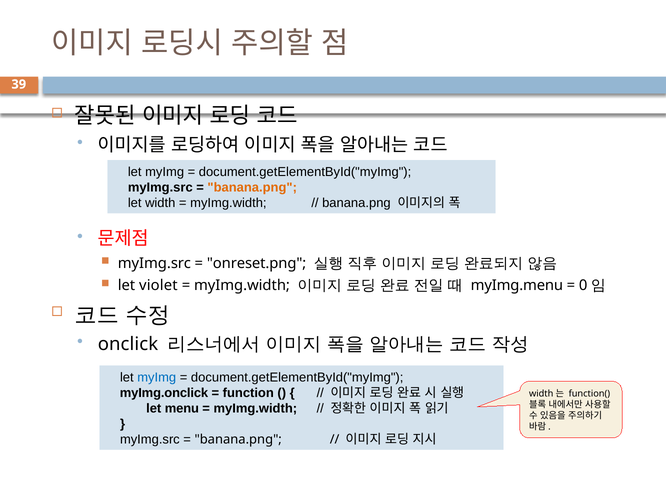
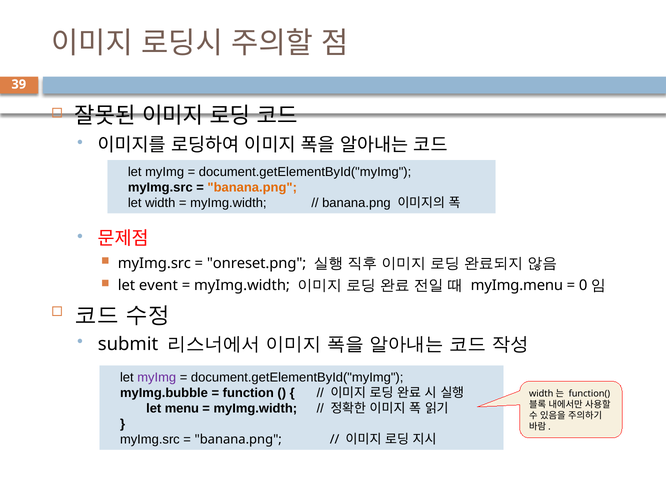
violet: violet -> event
onclick: onclick -> submit
myImg at (157, 377) colour: blue -> purple
myImg.onclick: myImg.onclick -> myImg.bubble
